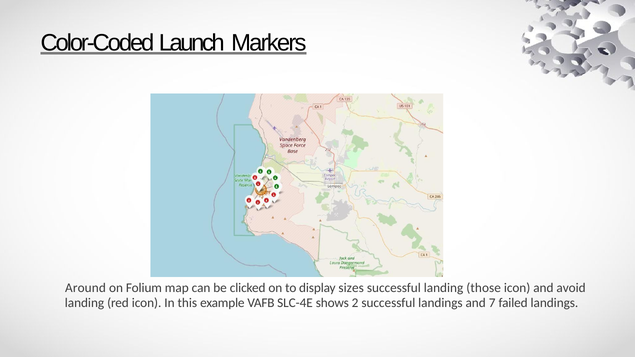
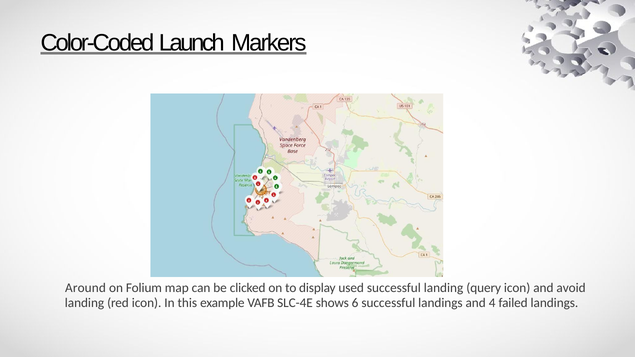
sizes: sizes -> used
those: those -> query
2: 2 -> 6
7: 7 -> 4
